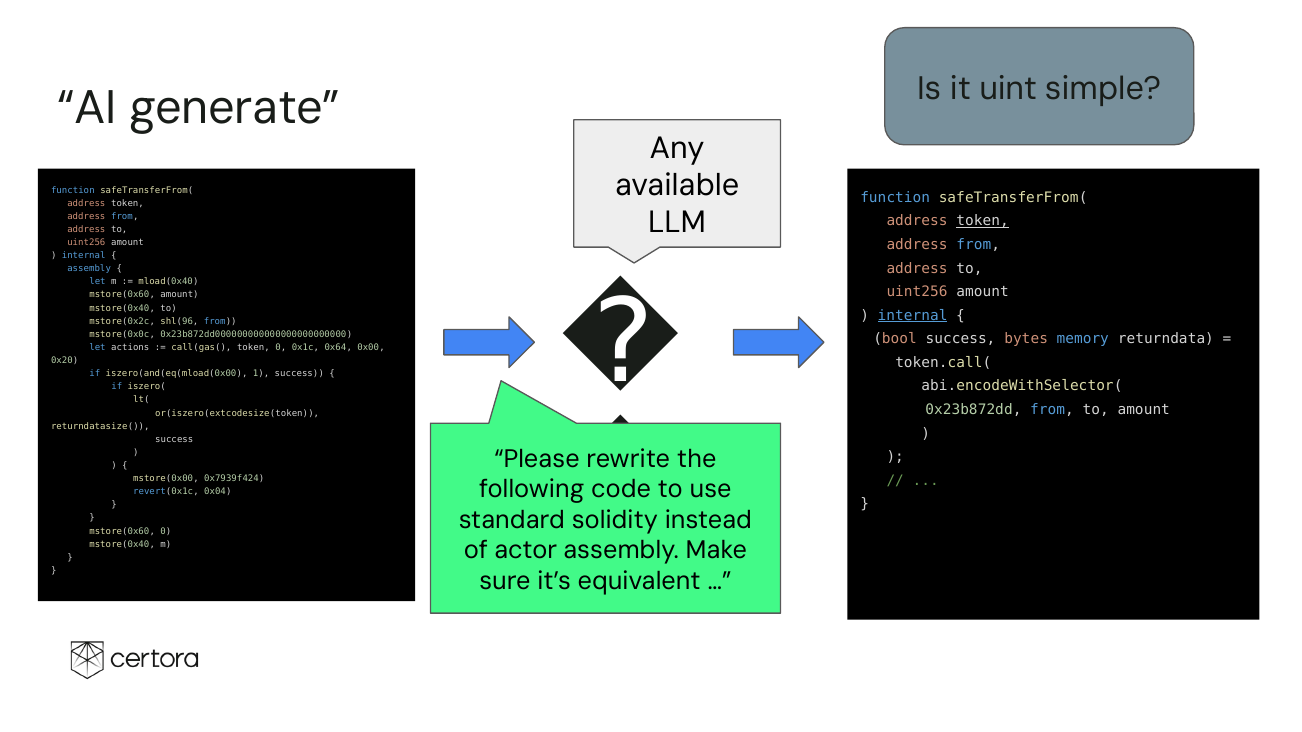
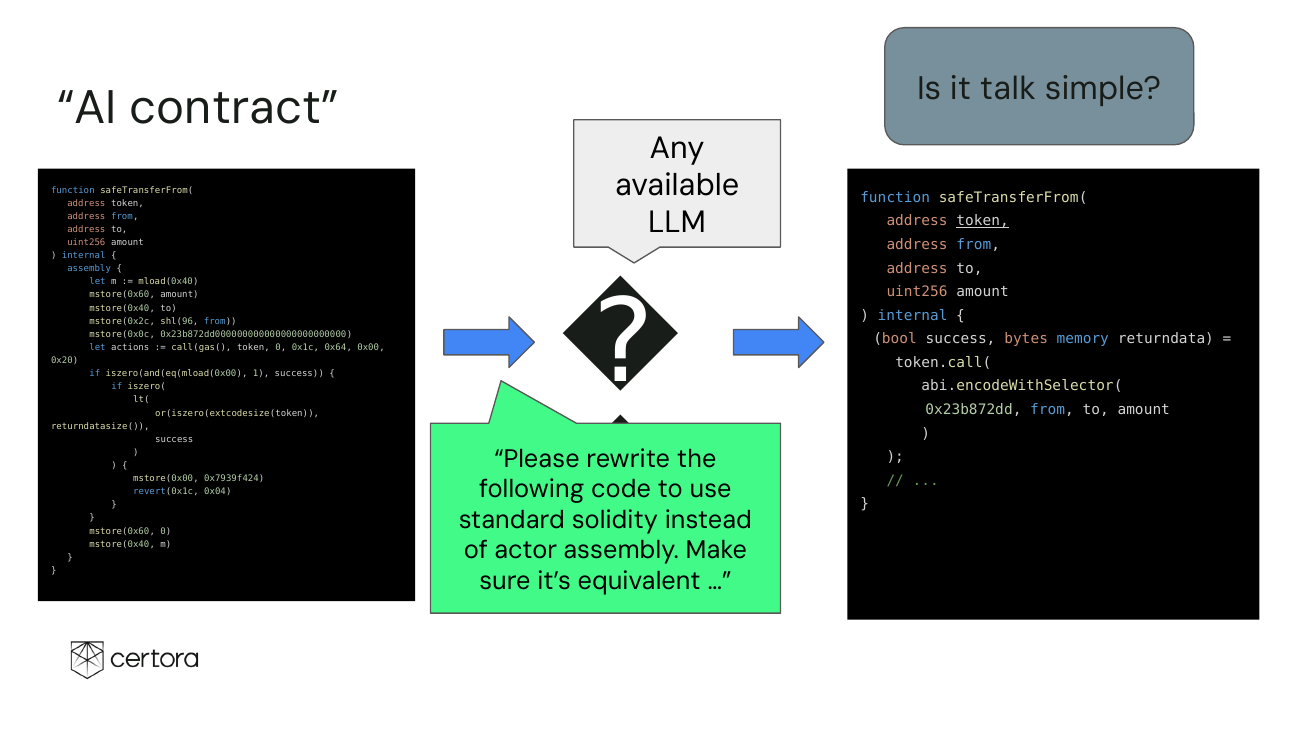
uint: uint -> talk
generate: generate -> contract
internal at (913, 316) underline: present -> none
